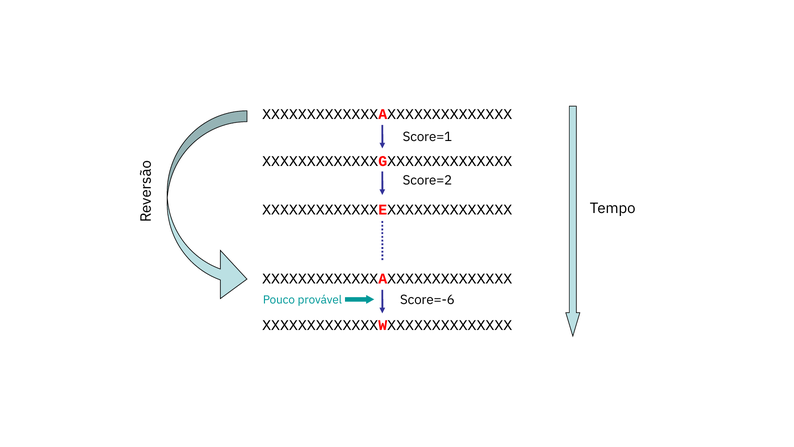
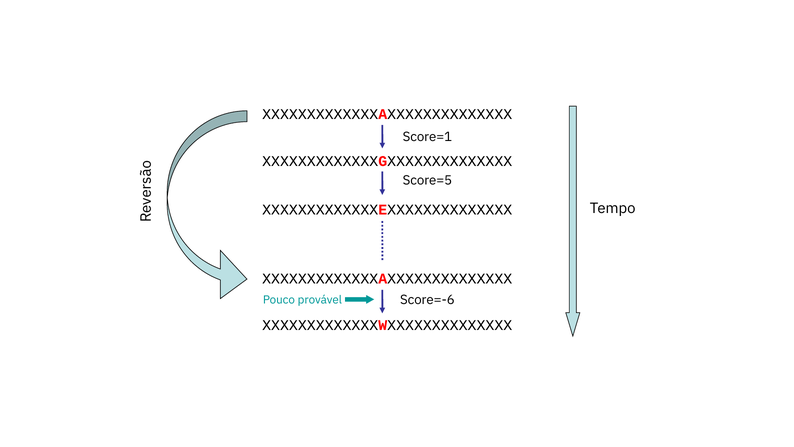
Score=2: Score=2 -> Score=5
